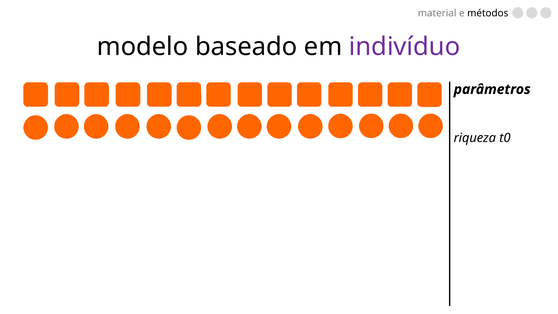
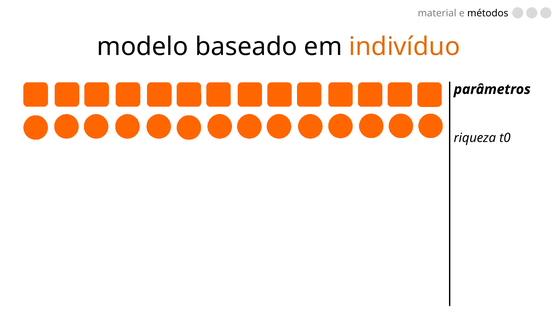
indivíduo colour: purple -> orange
